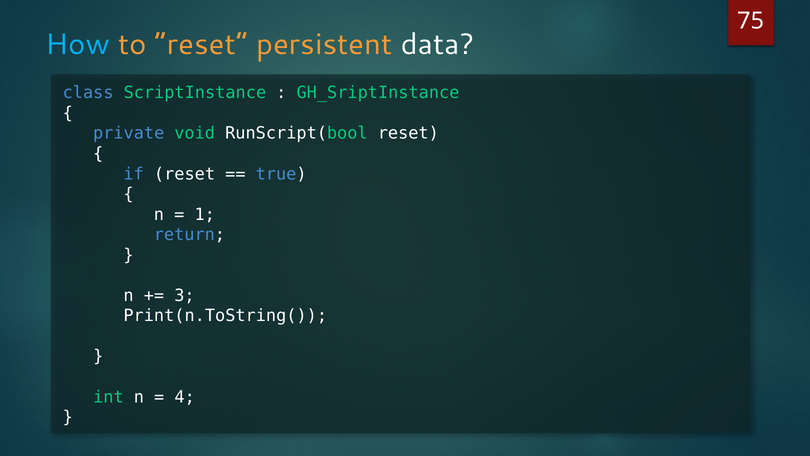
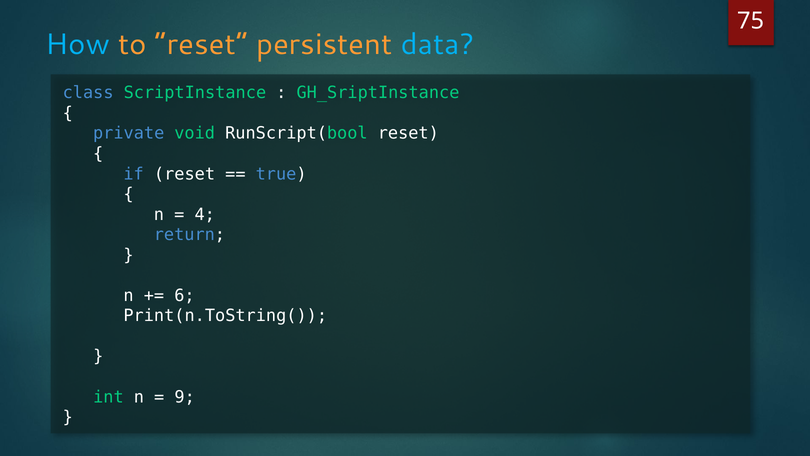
data colour: white -> light blue
1: 1 -> 4
3: 3 -> 6
4: 4 -> 9
